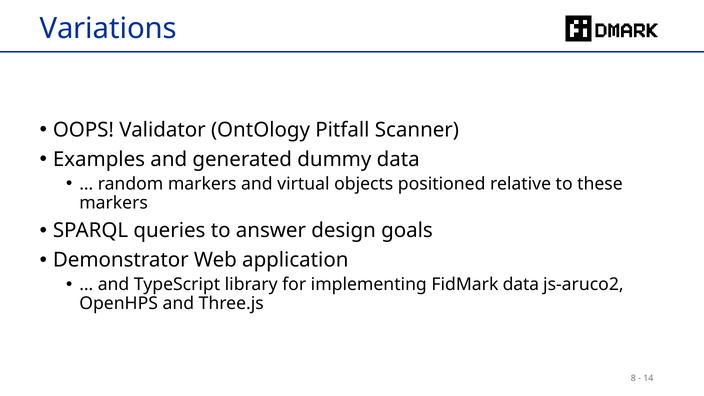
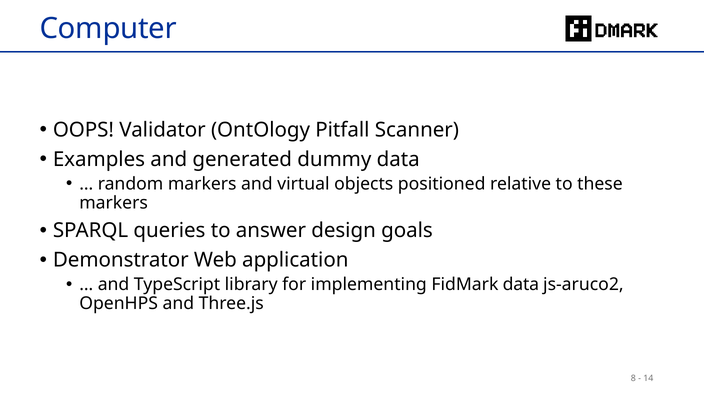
Variations: Variations -> Computer
